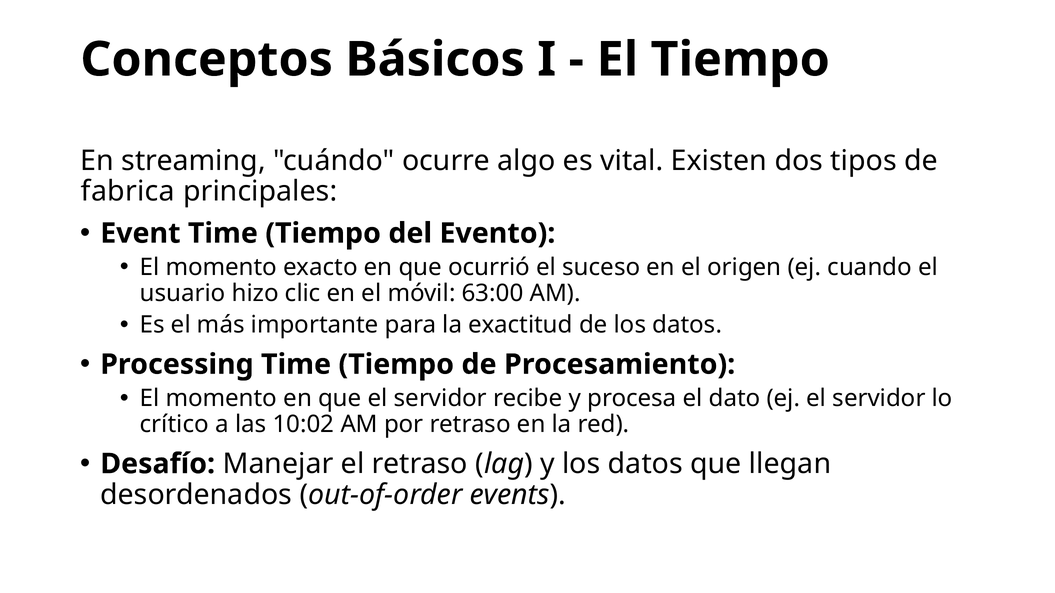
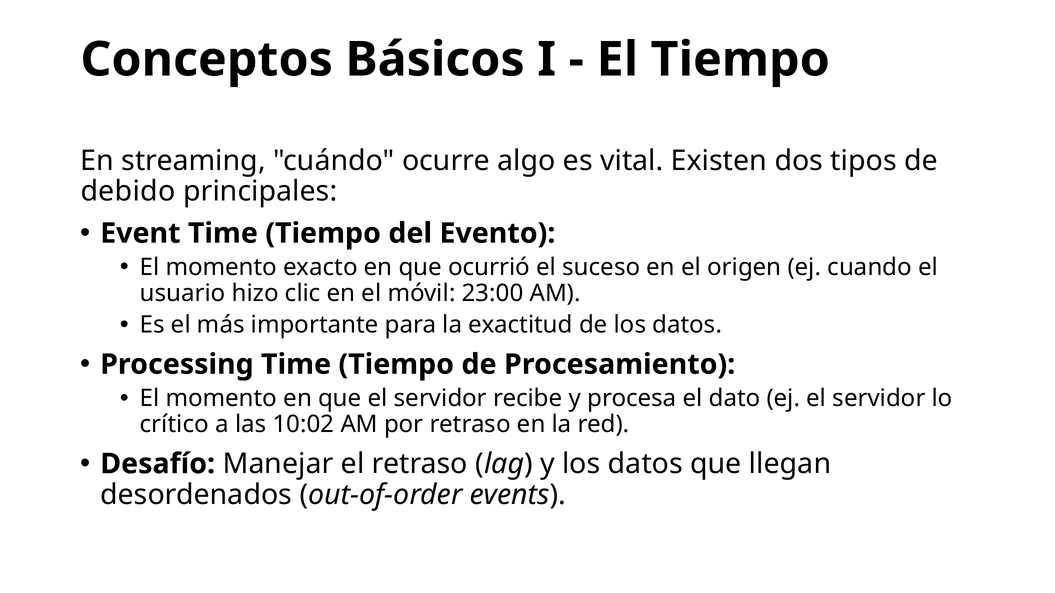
fabrica: fabrica -> debido
63:00: 63:00 -> 23:00
